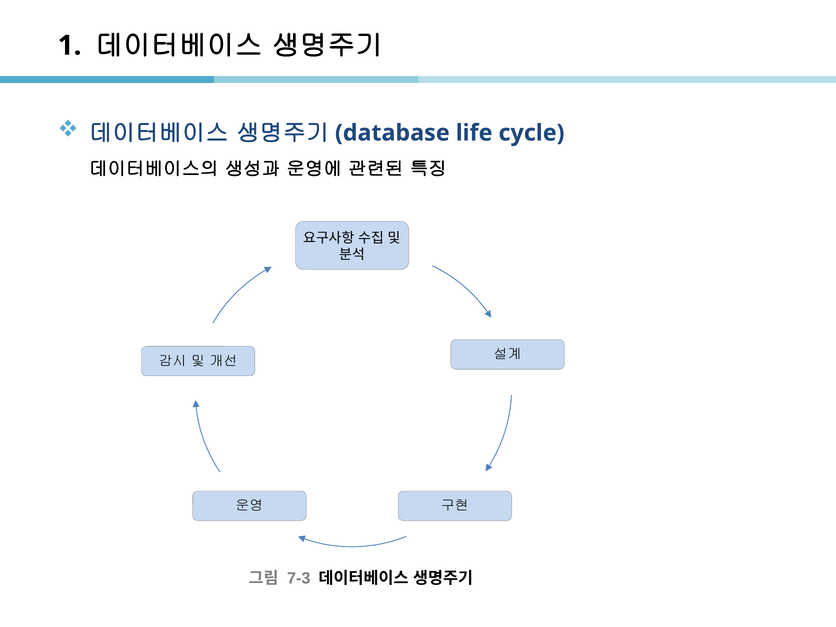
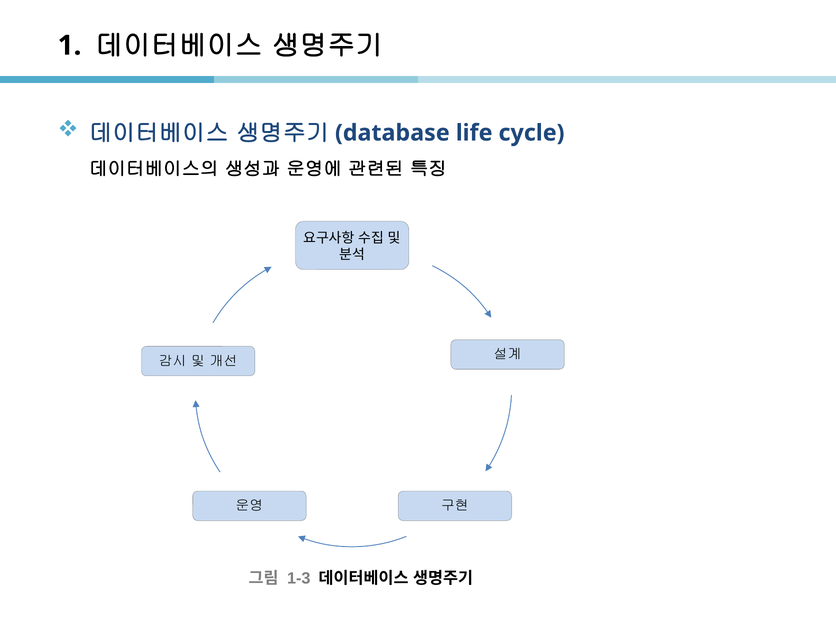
7-3: 7-3 -> 1-3
